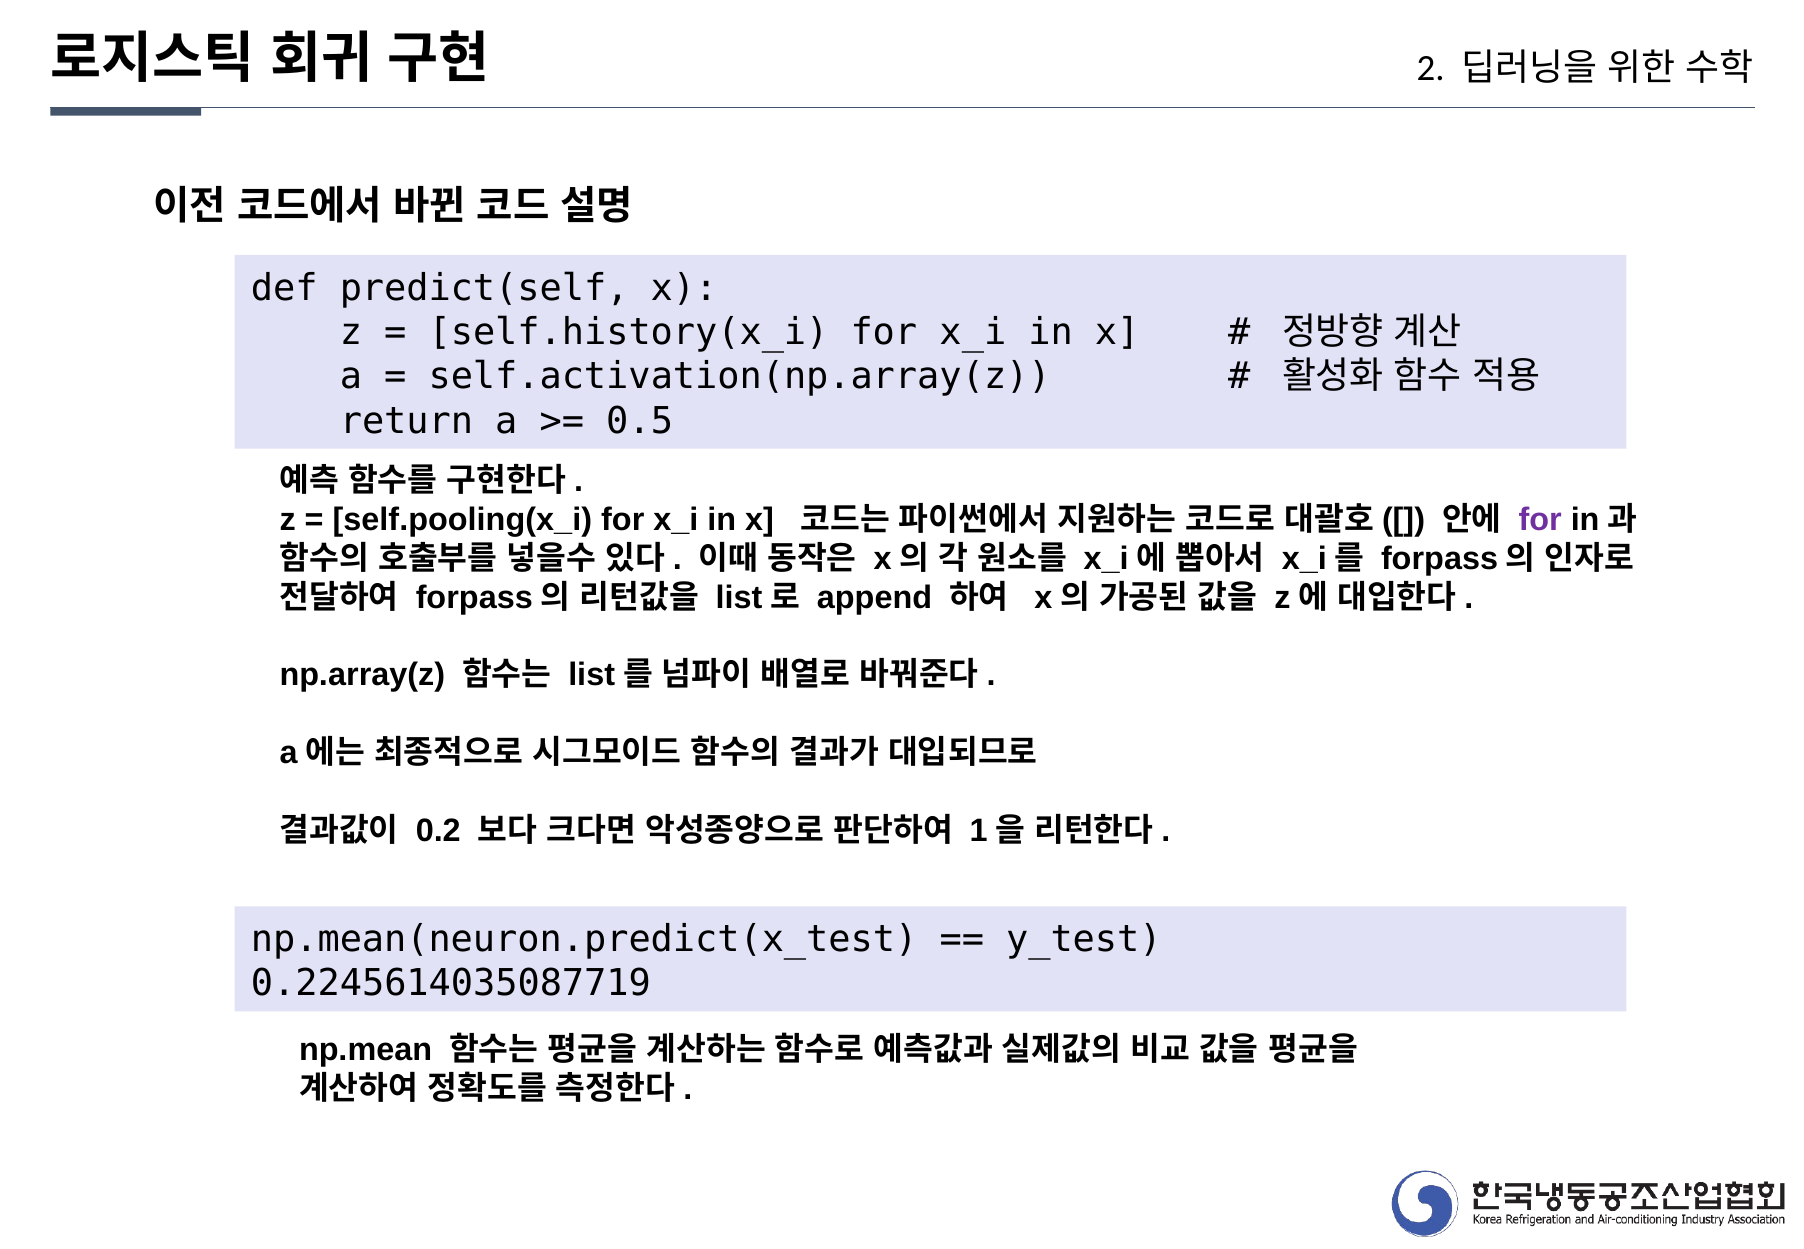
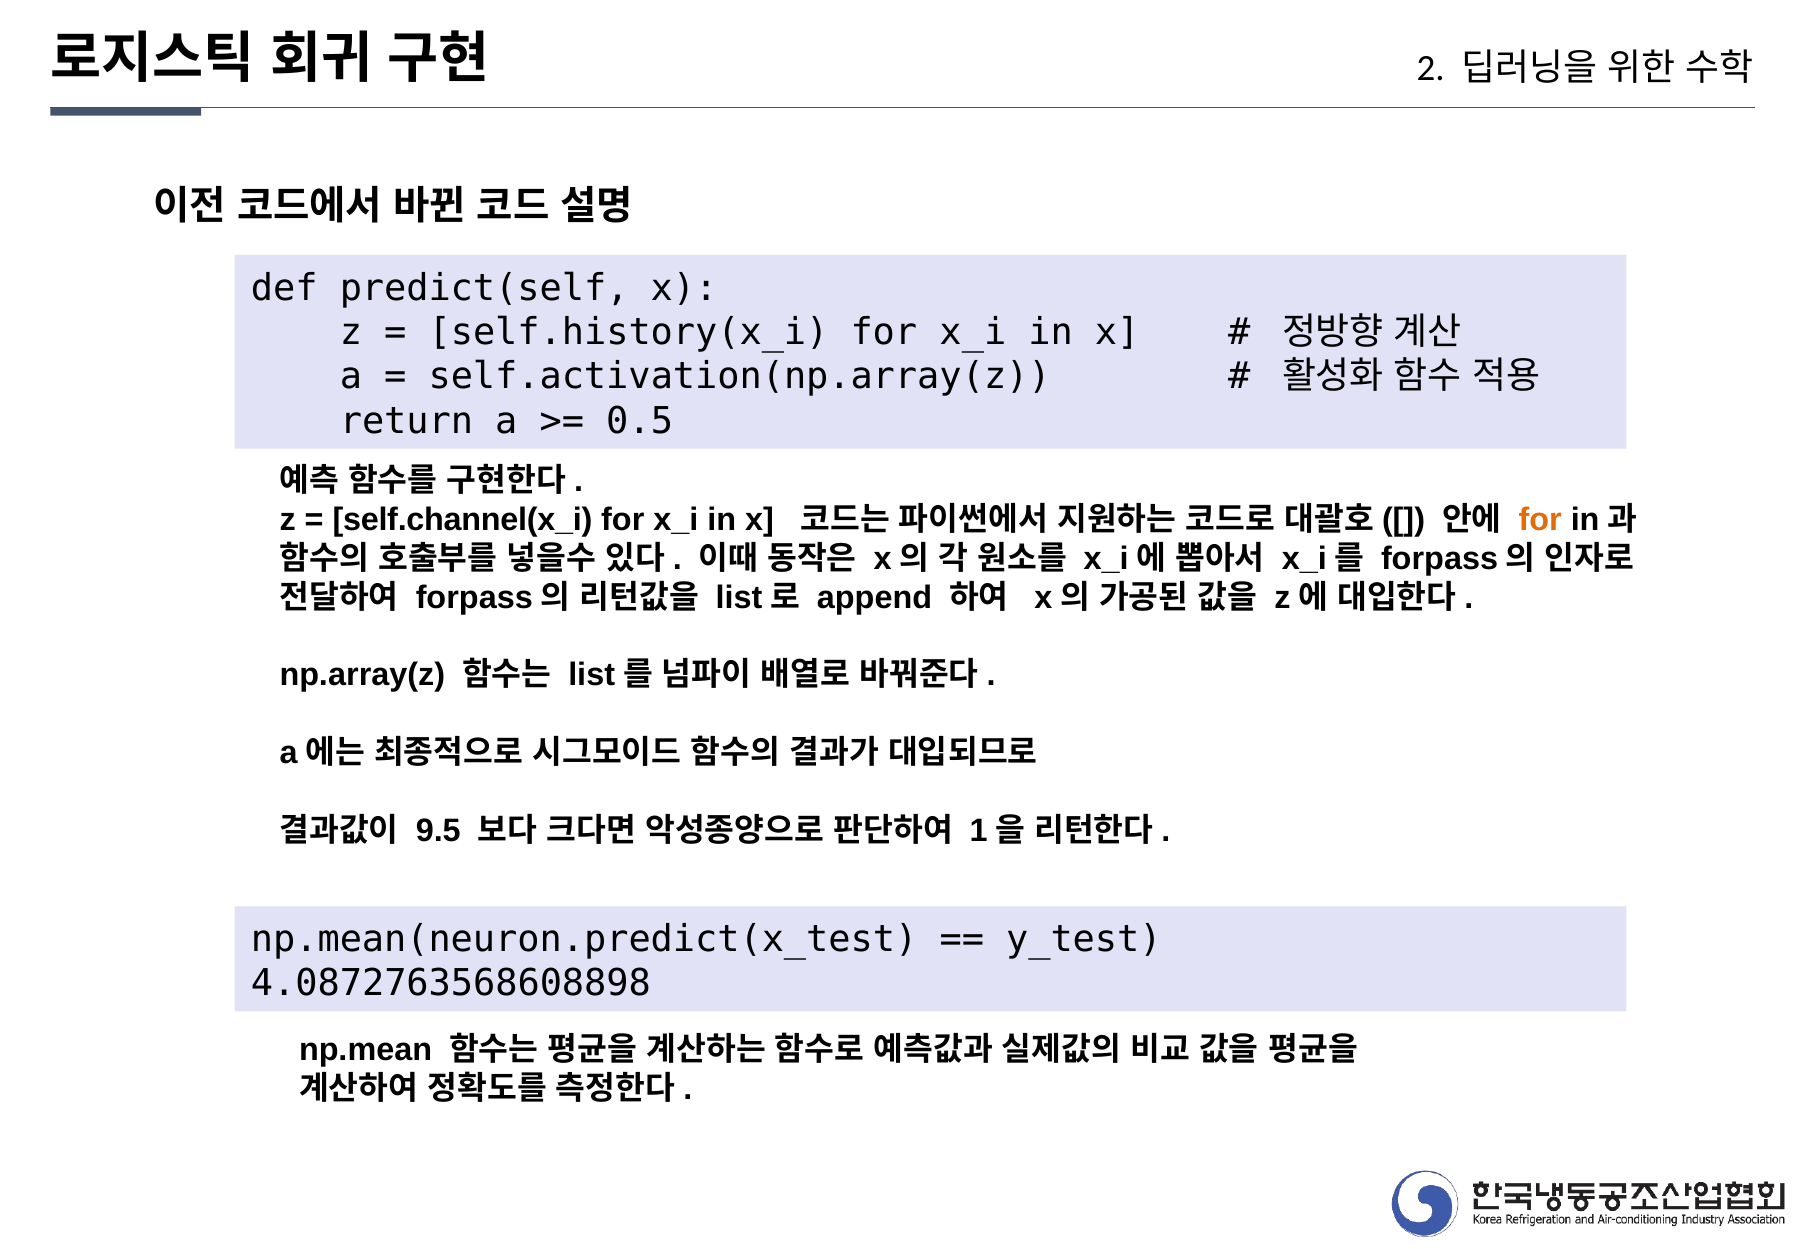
self.pooling(x_i: self.pooling(x_i -> self.channel(x_i
for at (1540, 520) colour: purple -> orange
0.2: 0.2 -> 9.5
0.2245614035087719: 0.2245614035087719 -> 4.0872763568608898
